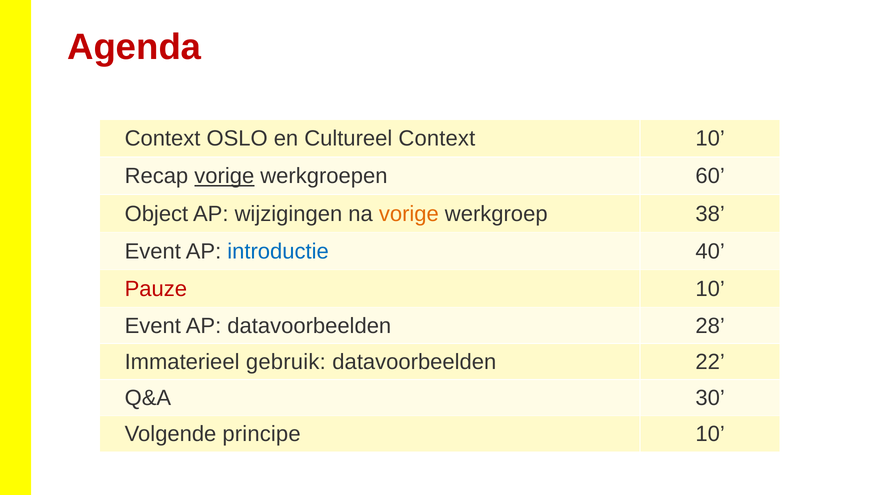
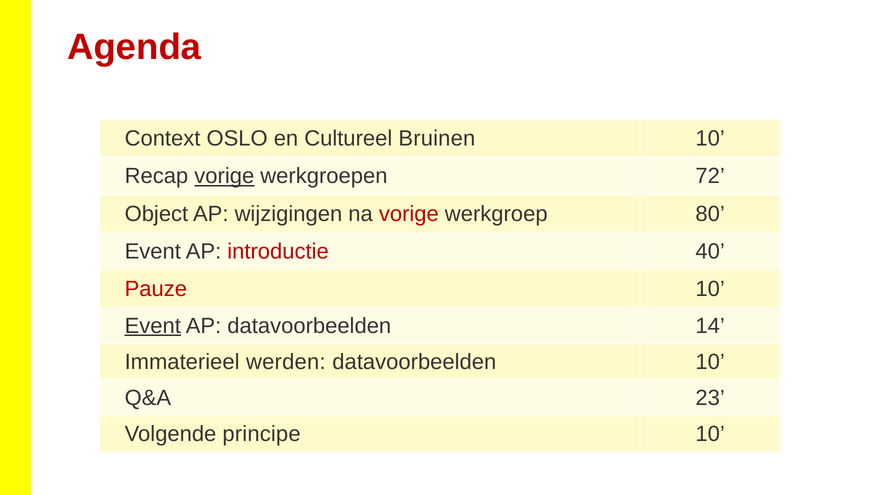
Cultureel Context: Context -> Bruinen
60: 60 -> 72
vorige at (409, 214) colour: orange -> red
38: 38 -> 80
introductie colour: blue -> red
Event at (153, 326) underline: none -> present
28: 28 -> 14
gebruik: gebruik -> werden
datavoorbeelden 22: 22 -> 10
30: 30 -> 23
